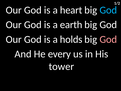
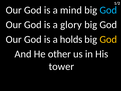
heart: heart -> mind
earth: earth -> glory
God at (108, 39) colour: pink -> yellow
every: every -> other
